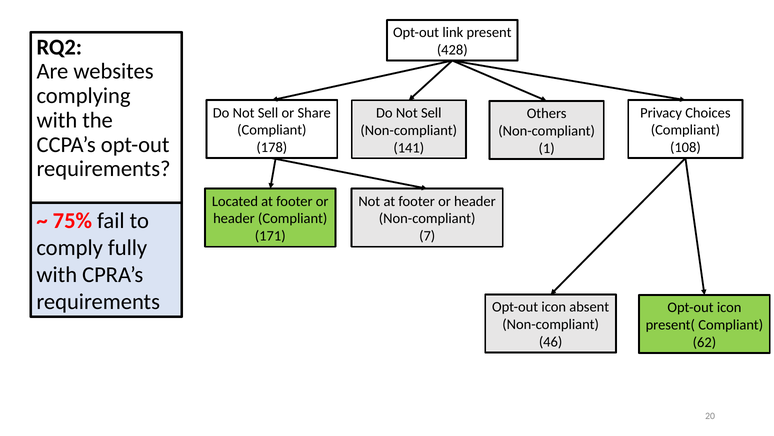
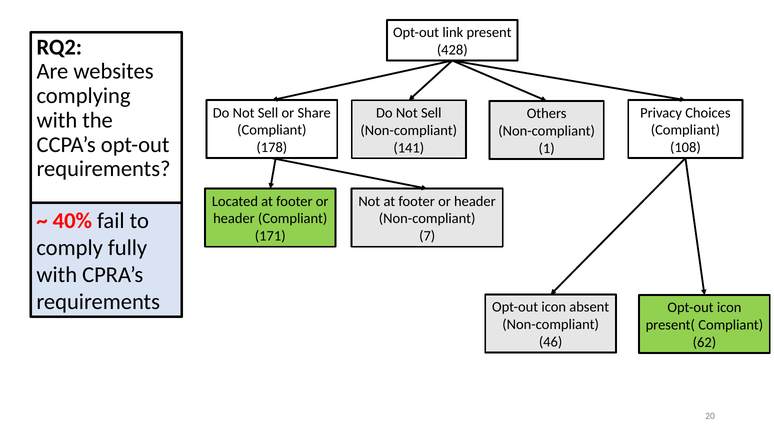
75%: 75% -> 40%
